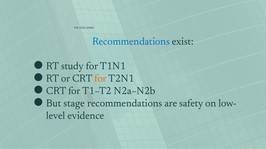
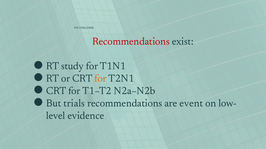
Recommendations at (131, 41) colour: blue -> red
stage: stage -> trials
safety: safety -> event
